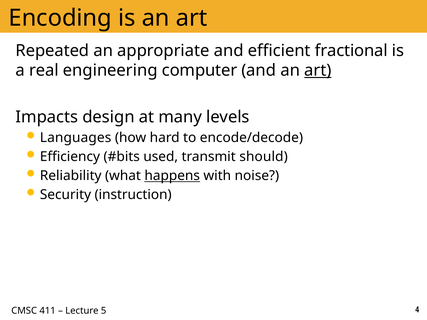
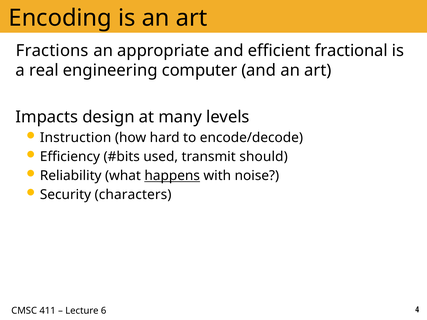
Repeated: Repeated -> Fractions
art at (318, 71) underline: present -> none
Languages: Languages -> Instruction
instruction: instruction -> characters
5: 5 -> 6
